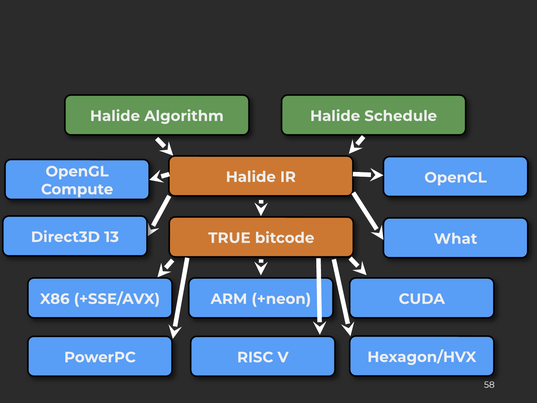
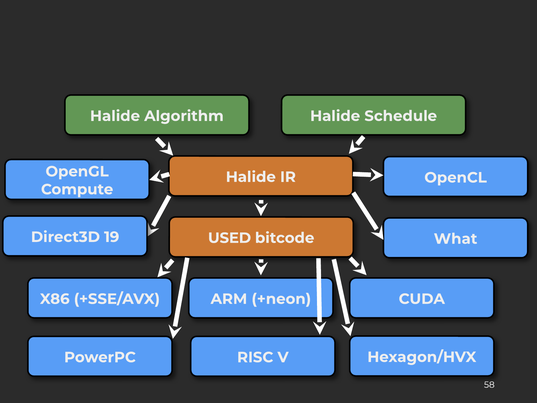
13: 13 -> 19
TRUE: TRUE -> USED
